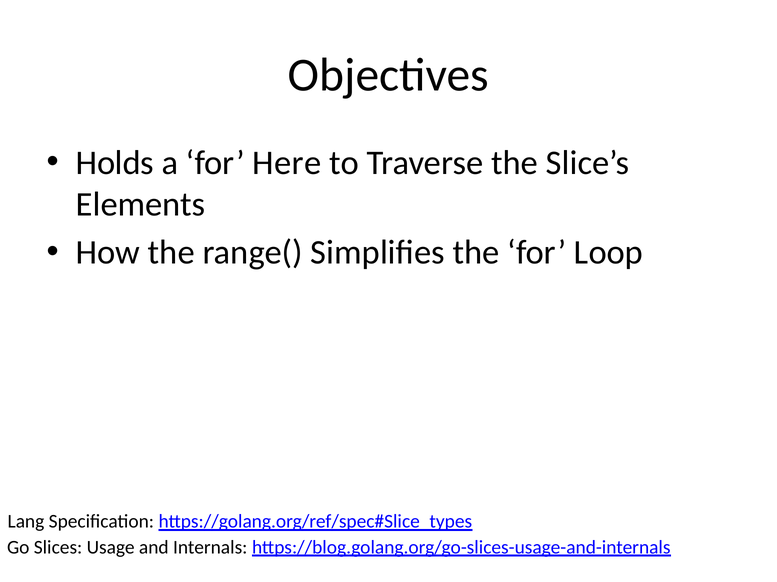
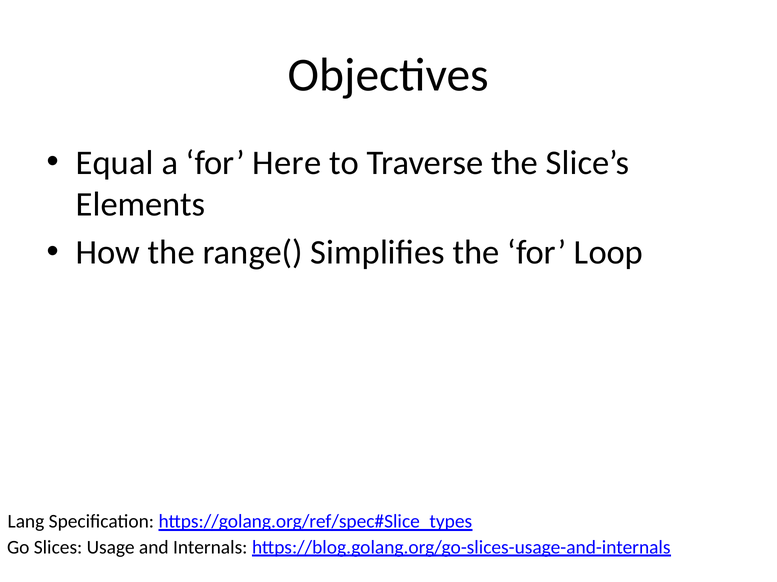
Holds: Holds -> Equal
